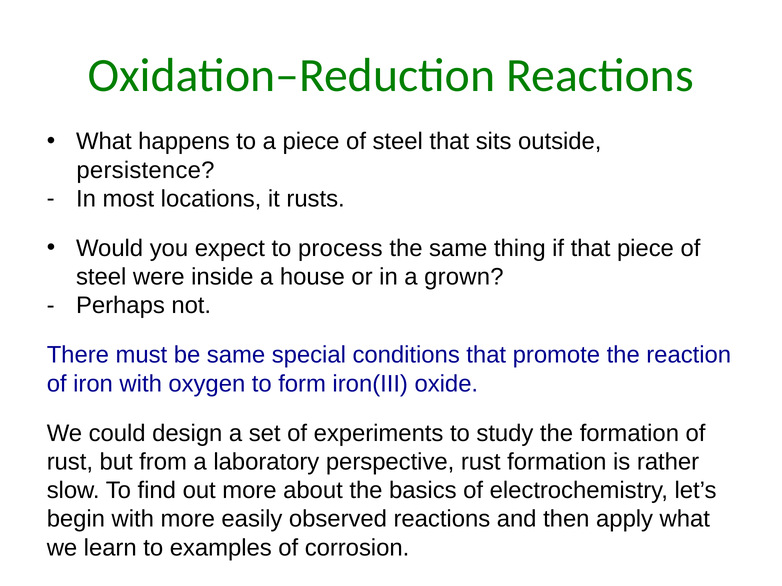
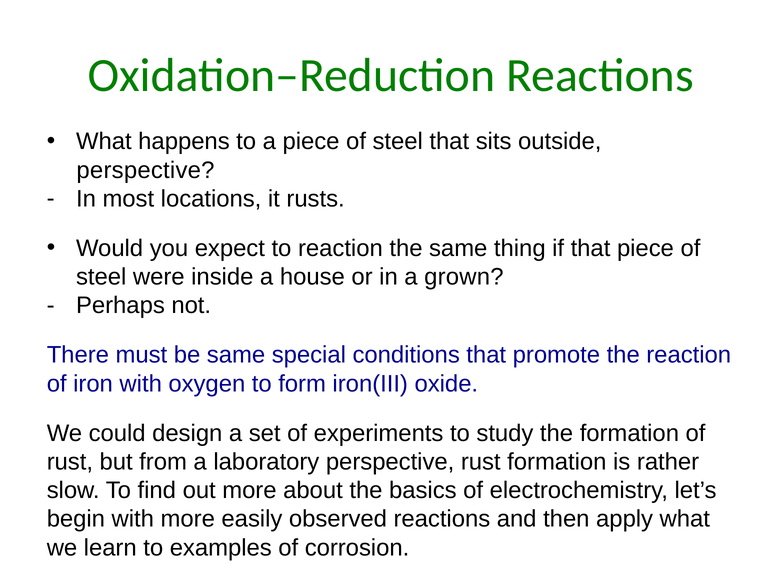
persistence at (145, 170): persistence -> perspective
to process: process -> reaction
